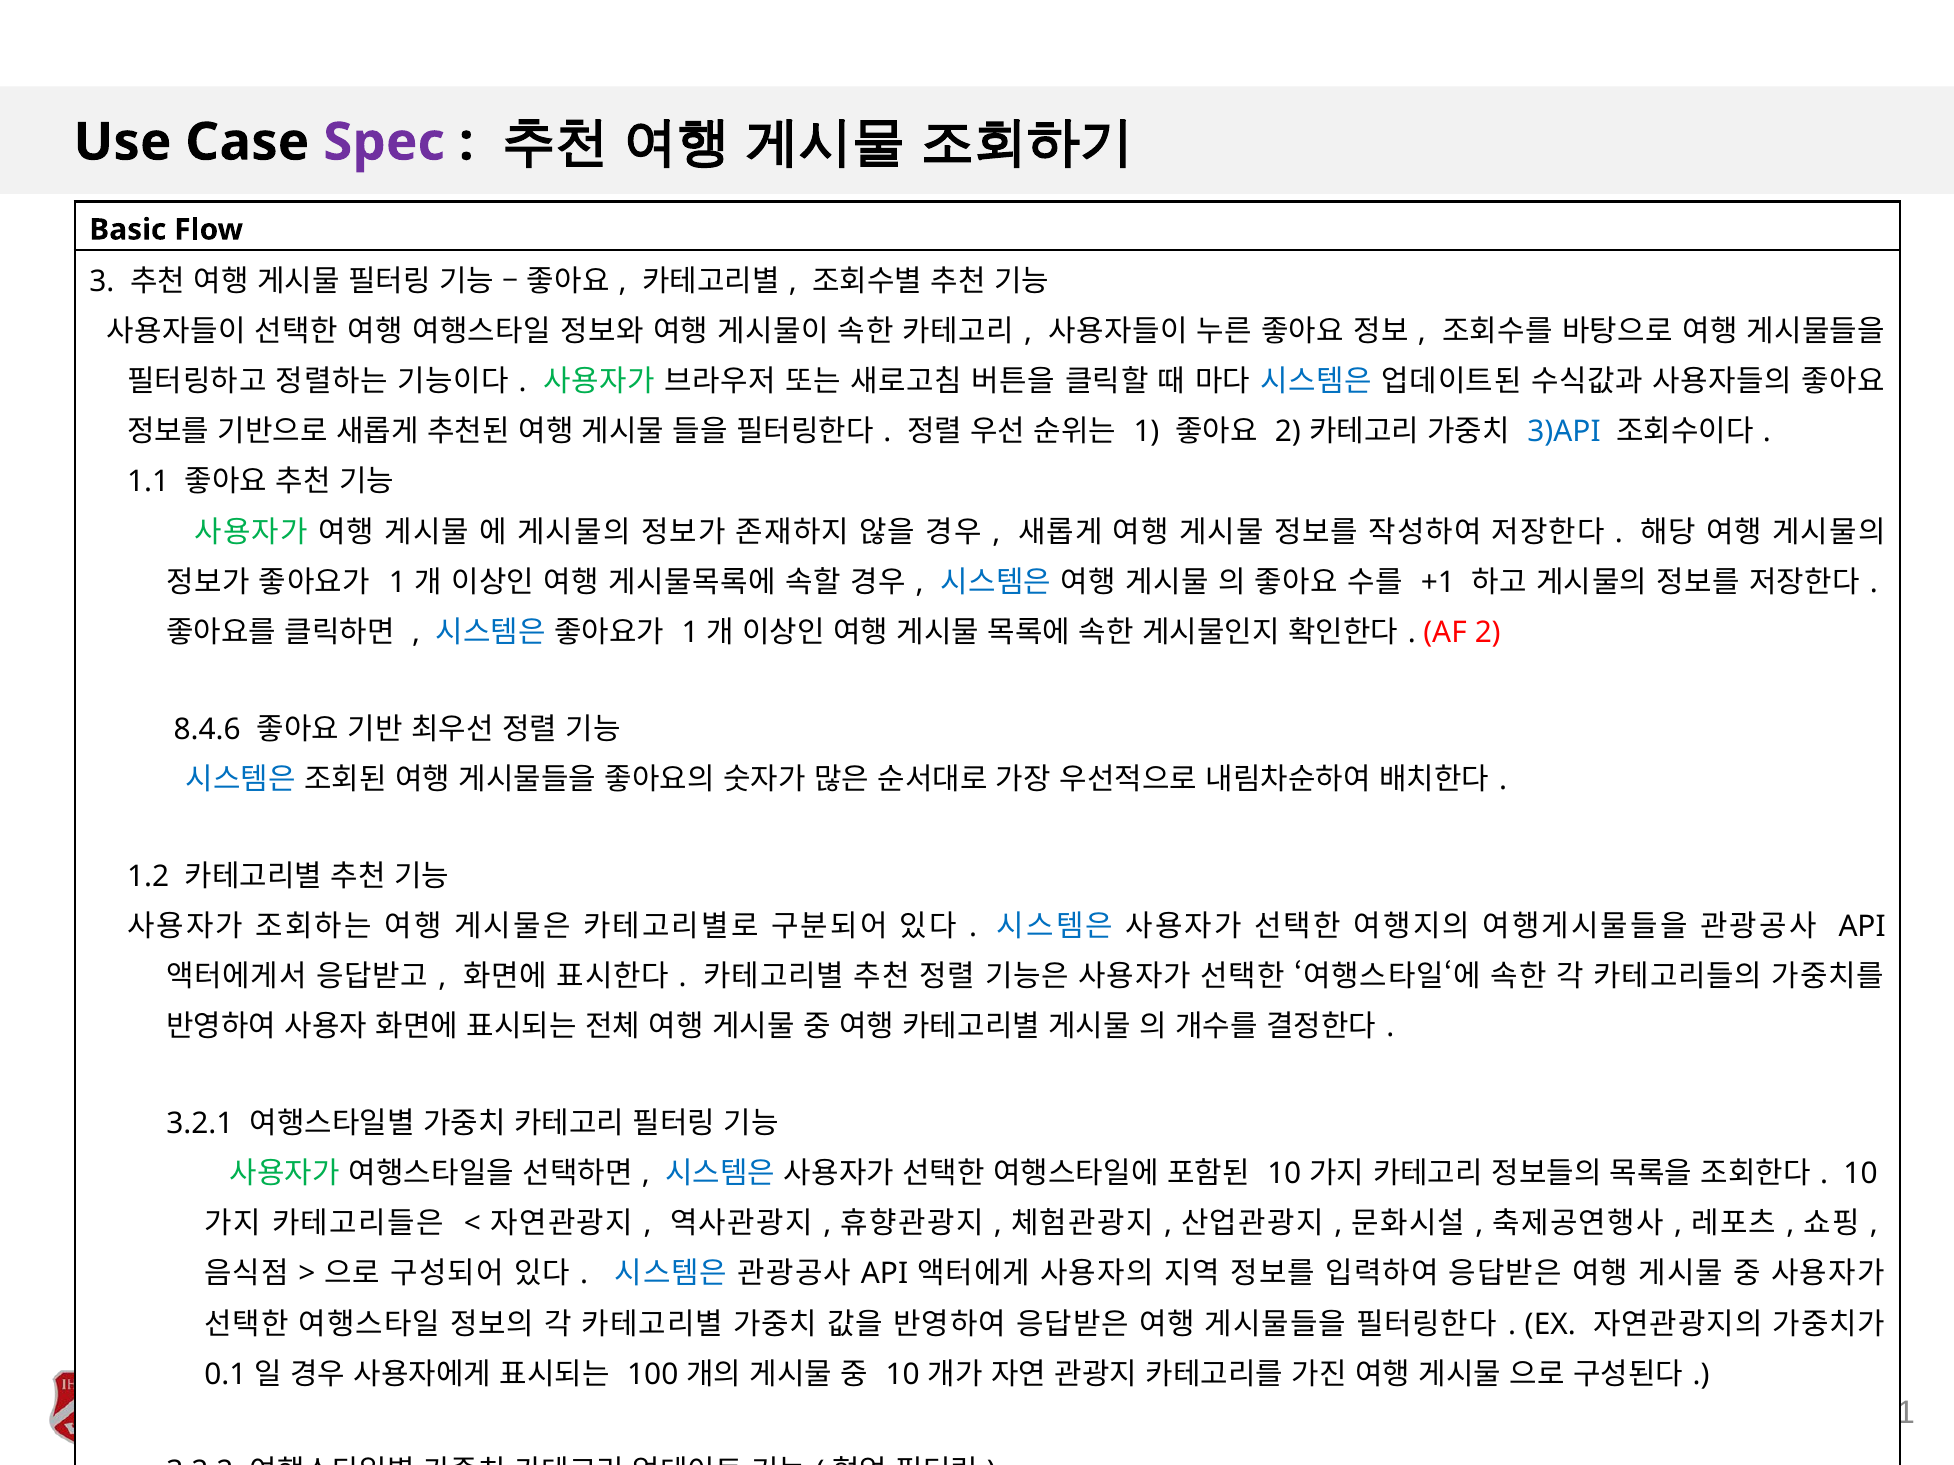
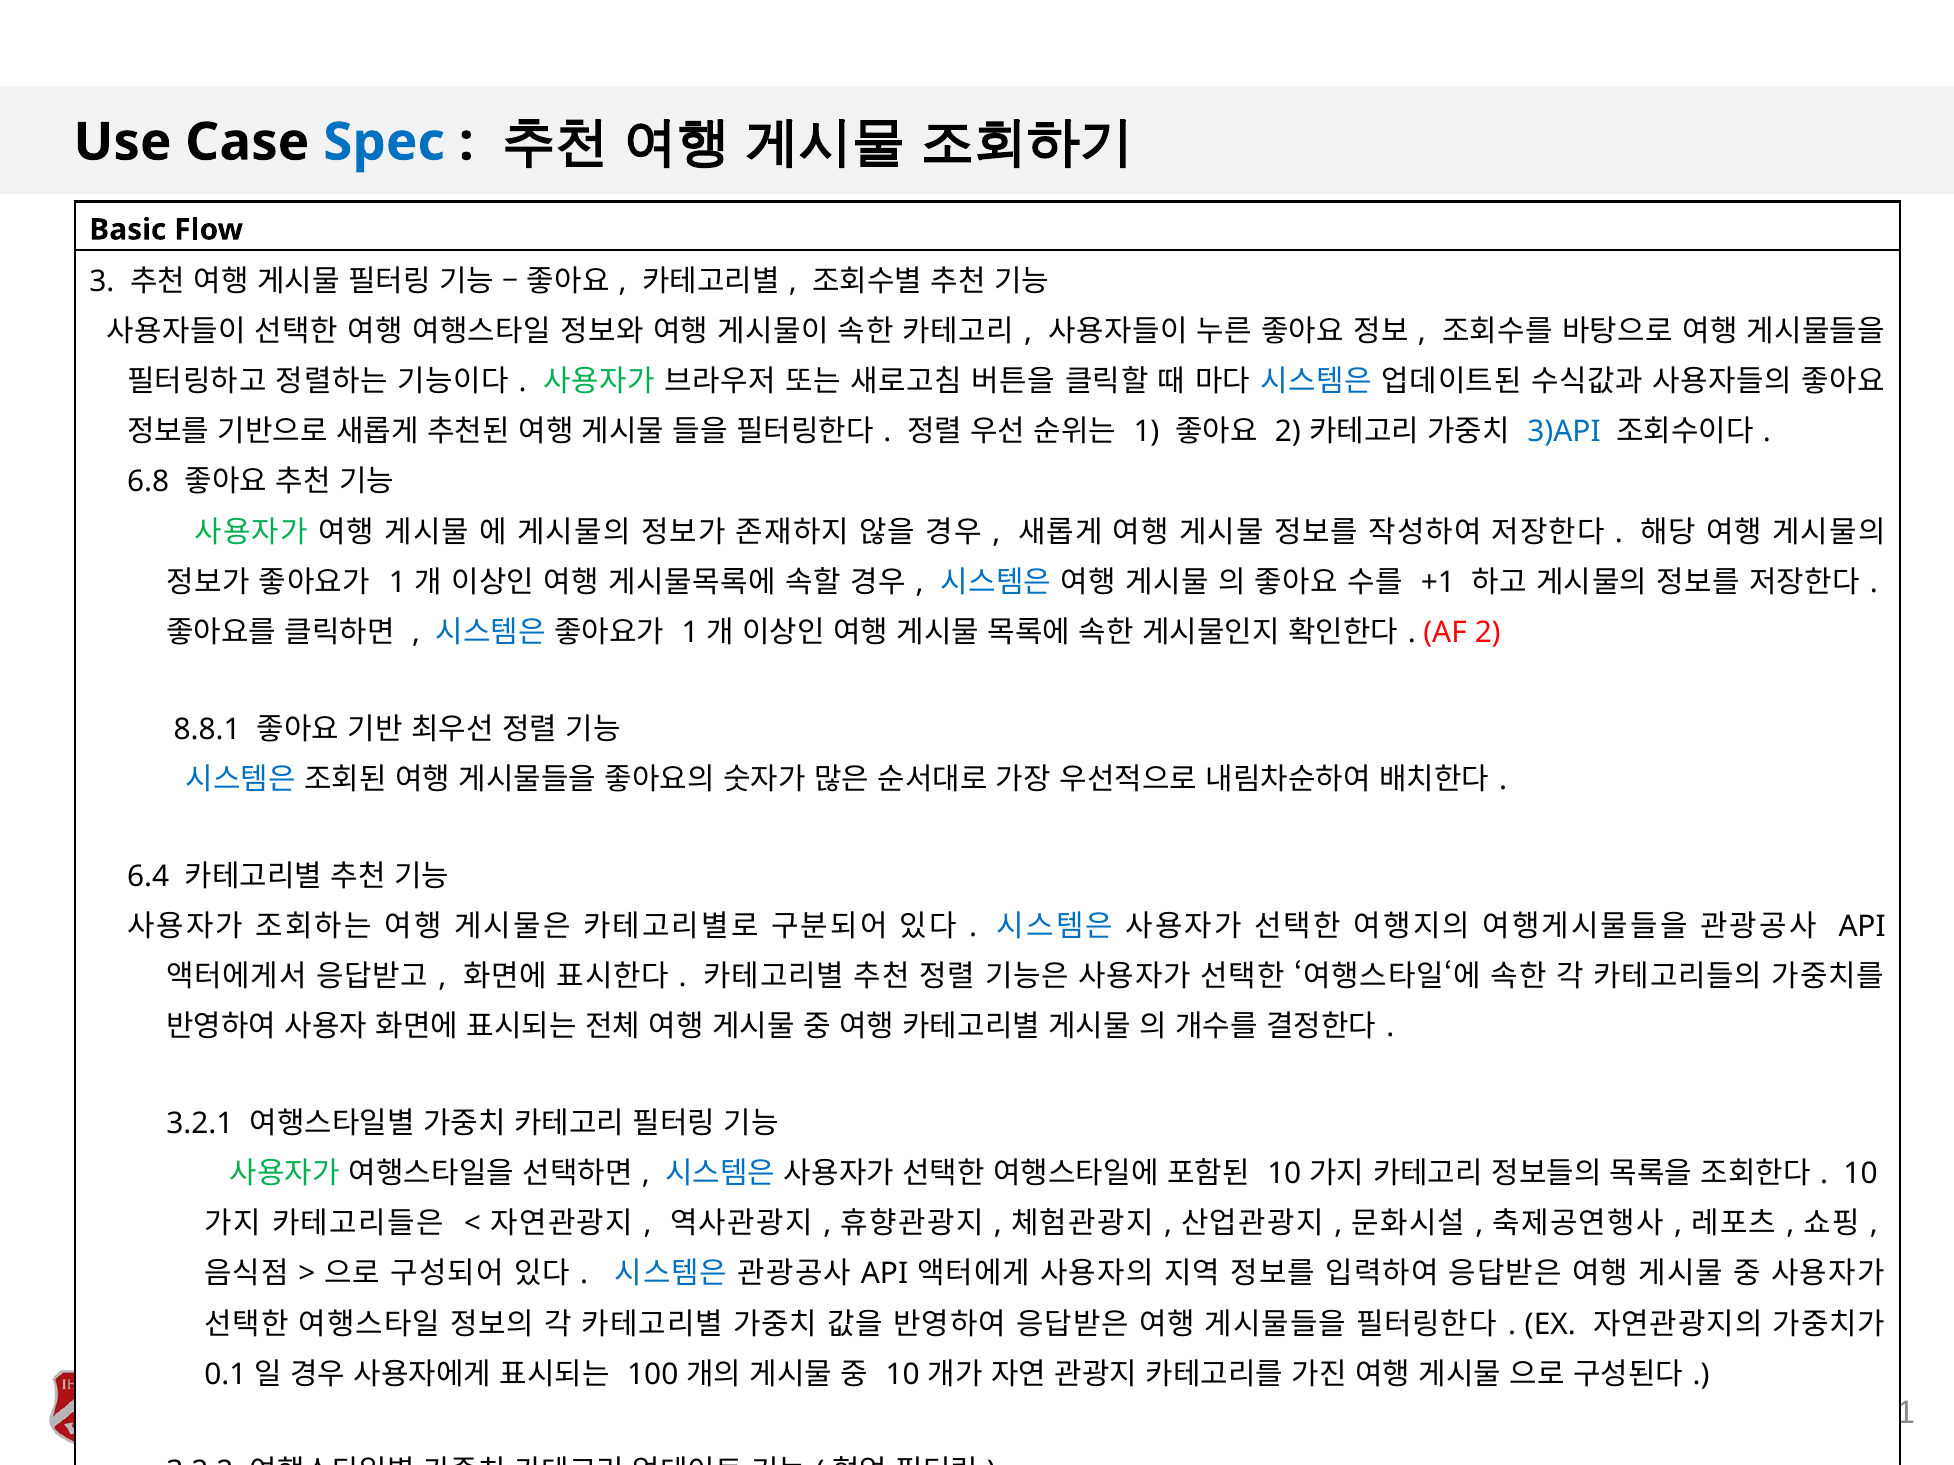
Spec colour: purple -> blue
1.1: 1.1 -> 6.8
8.4.6: 8.4.6 -> 8.8.1
1.2: 1.2 -> 6.4
